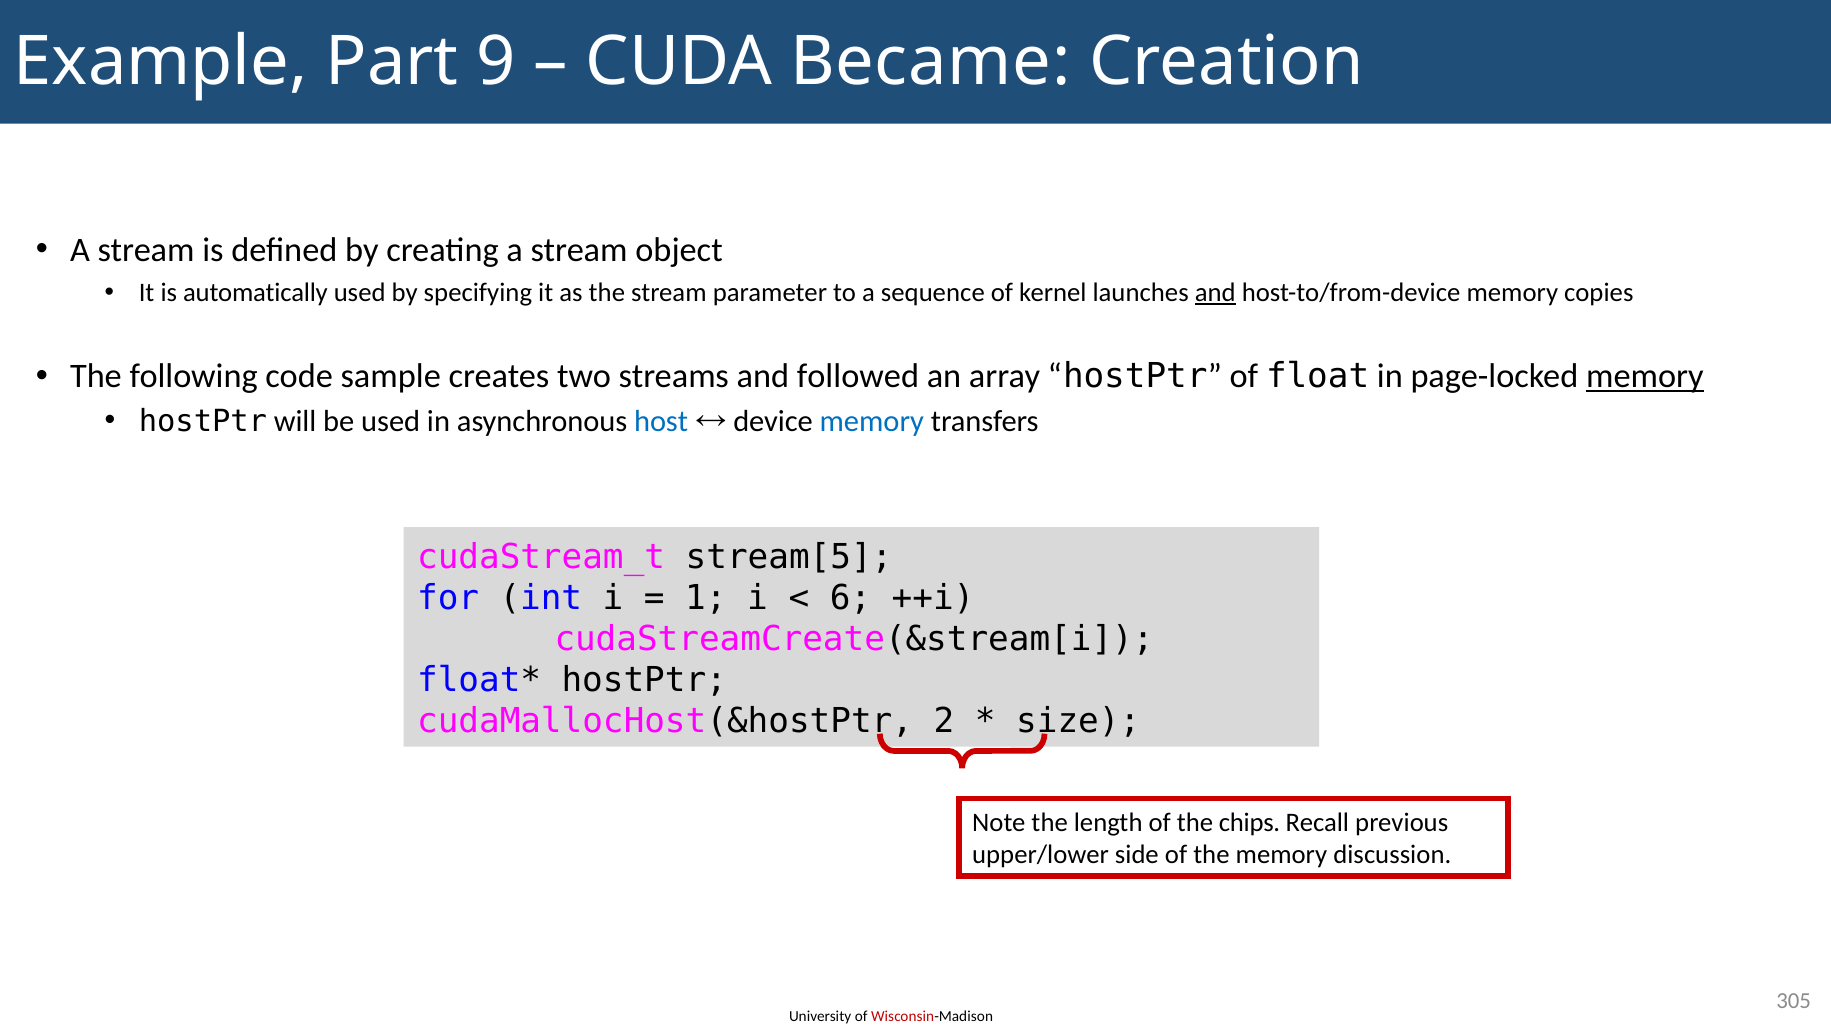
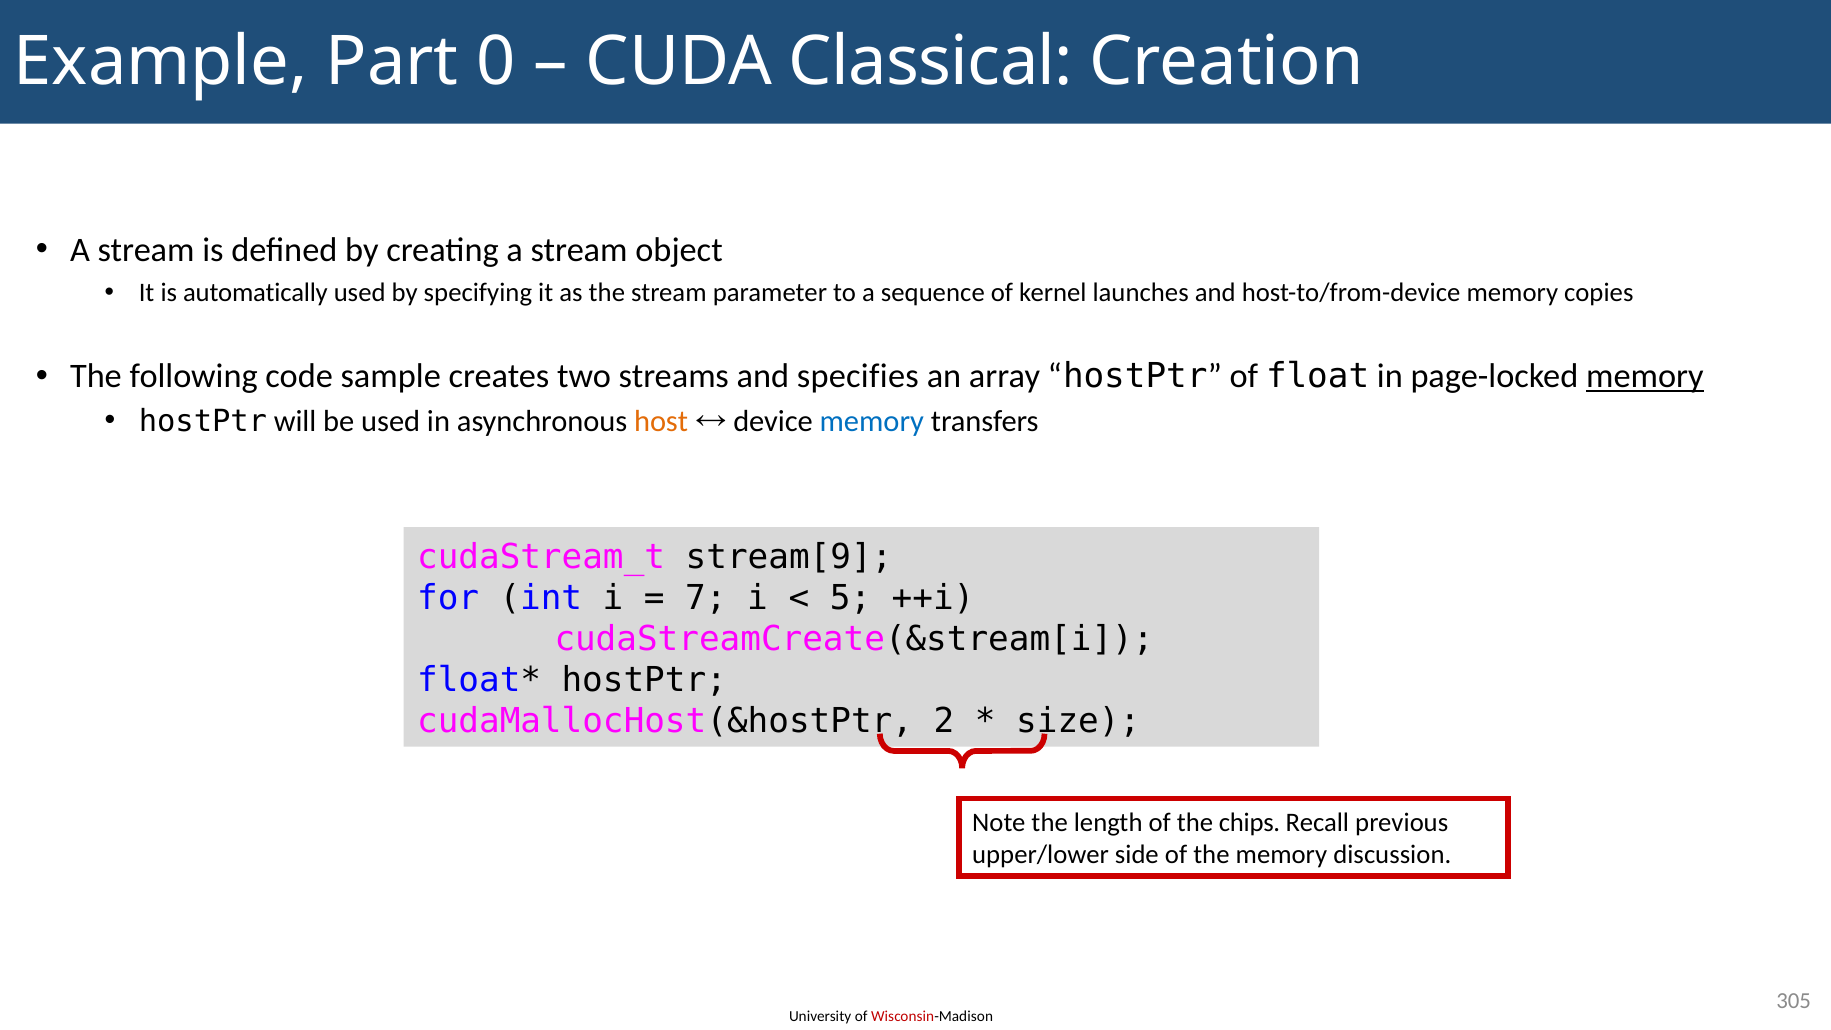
9: 9 -> 0
Became: Became -> Classical
and at (1215, 292) underline: present -> none
followed: followed -> specifies
host colour: blue -> orange
stream[5: stream[5 -> stream[9
1: 1 -> 7
6: 6 -> 5
